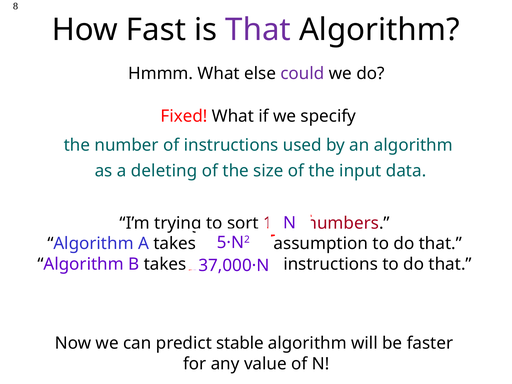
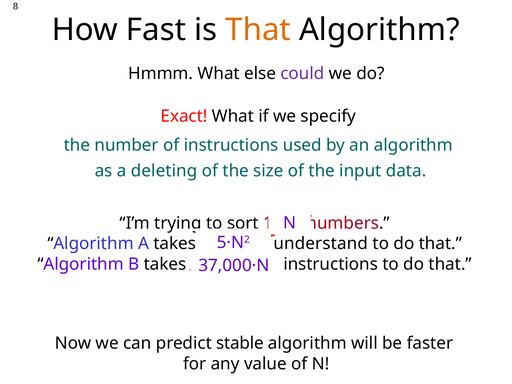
That at (258, 30) colour: purple -> orange
Fixed: Fixed -> Exact
assumption: assumption -> understand
